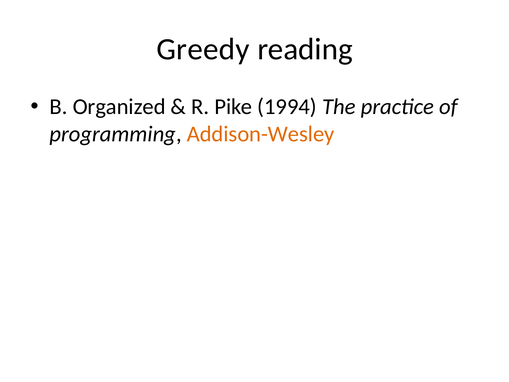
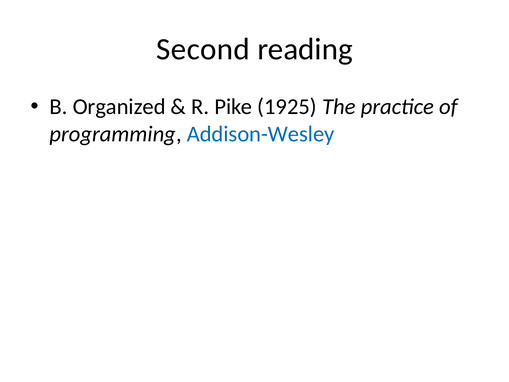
Greedy: Greedy -> Second
1994: 1994 -> 1925
Addison-Wesley colour: orange -> blue
